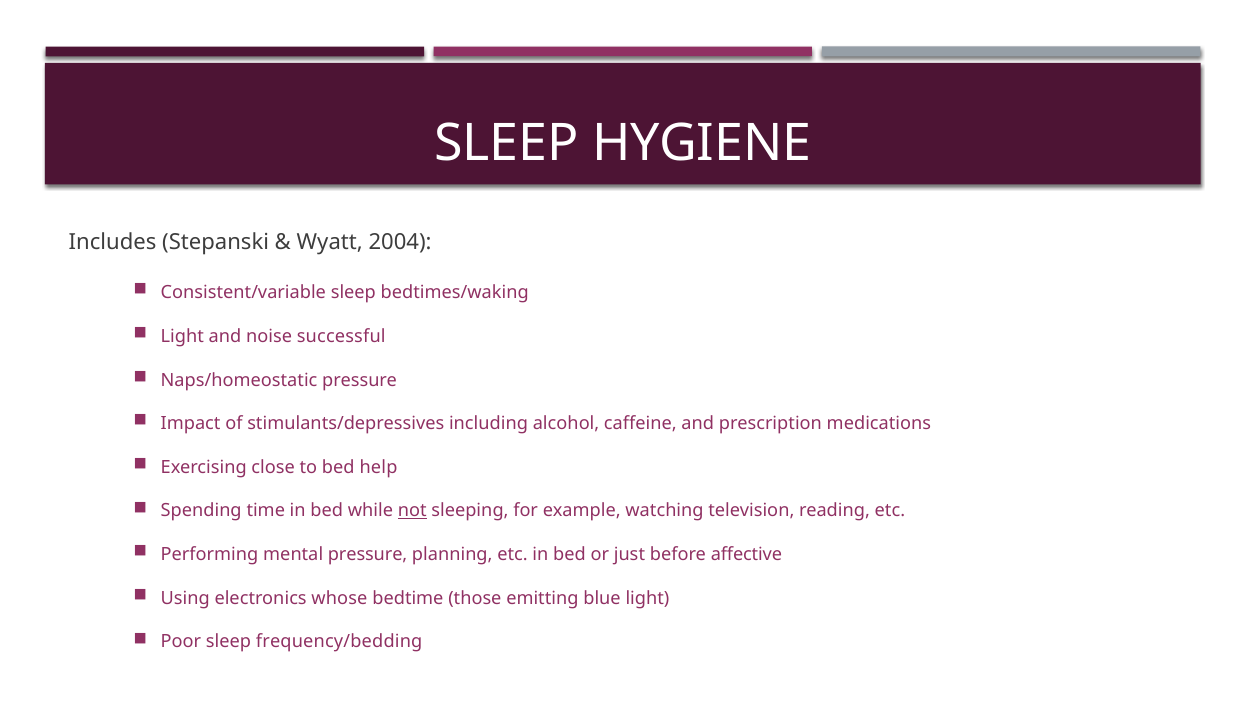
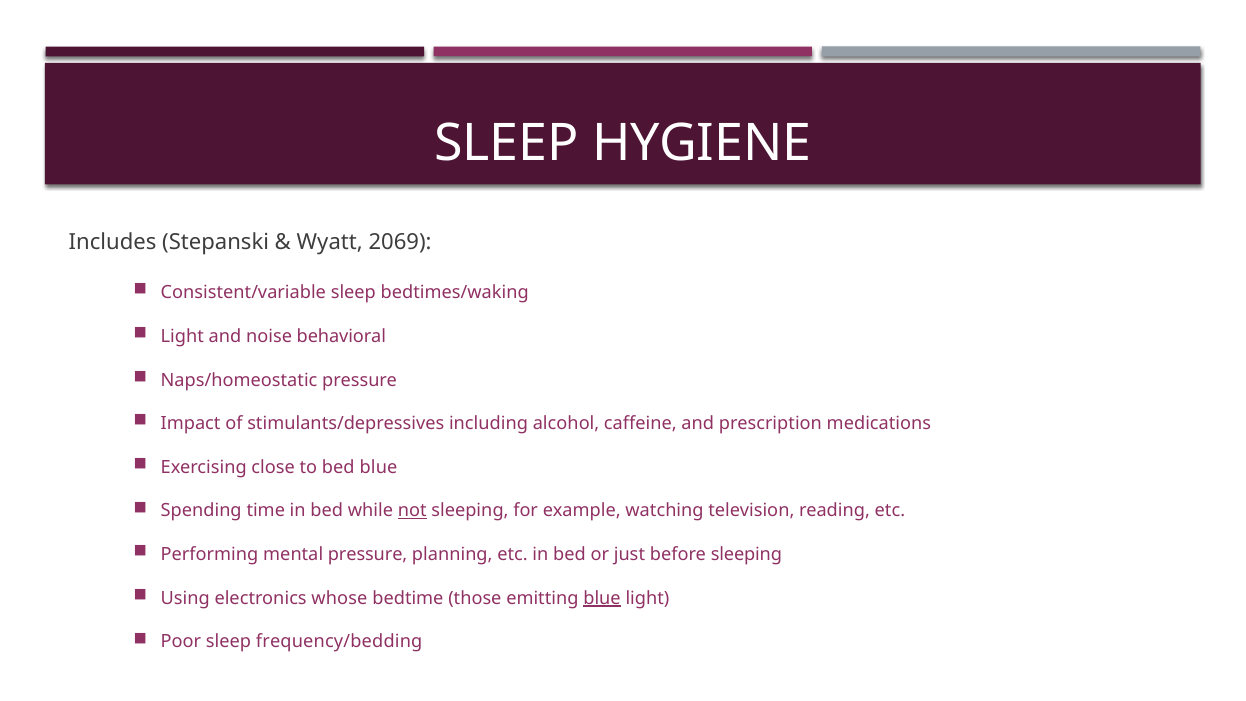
2004: 2004 -> 2069
successful: successful -> behavioral
bed help: help -> blue
before affective: affective -> sleeping
blue at (602, 598) underline: none -> present
